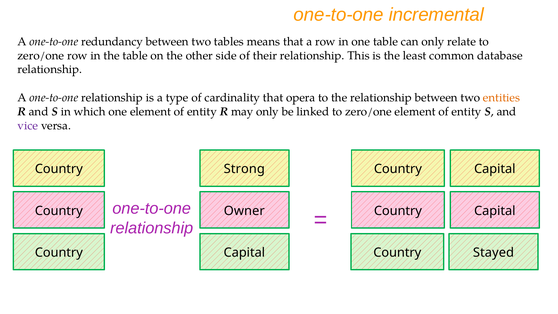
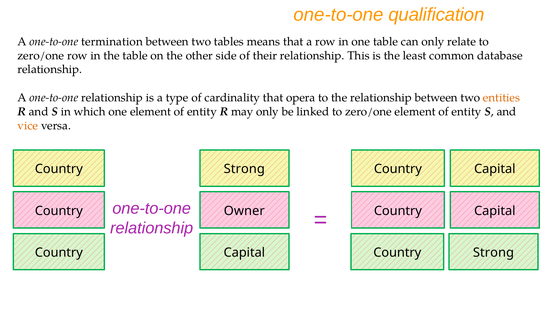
incremental: incremental -> qualification
redundancy: redundancy -> termination
vice colour: purple -> orange
Capital Country Stayed: Stayed -> Strong
